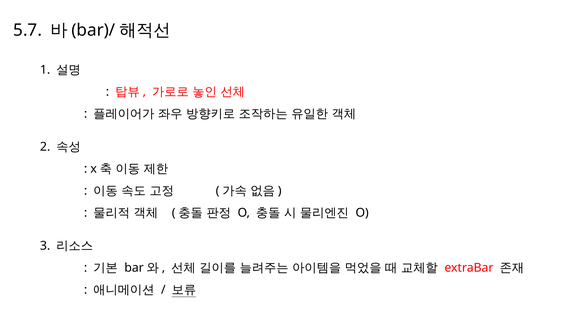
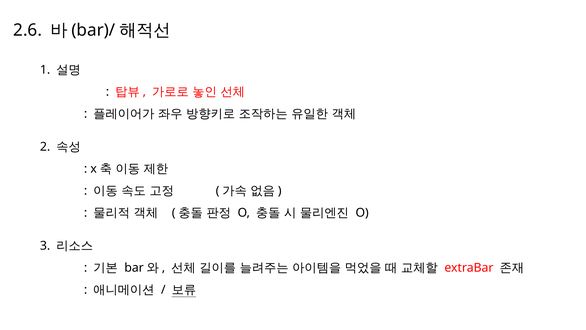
5.7: 5.7 -> 2.6
